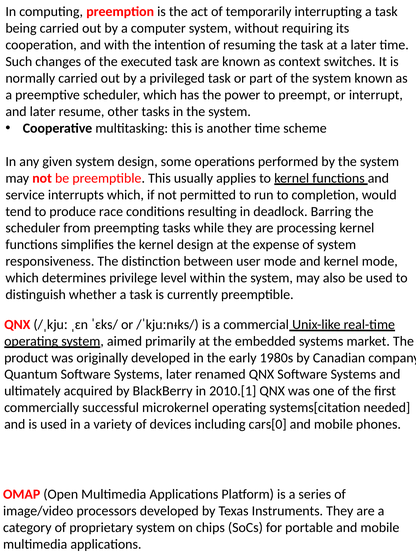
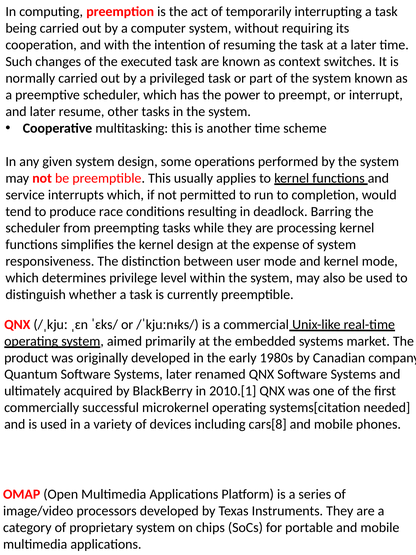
cars[0: cars[0 -> cars[8
